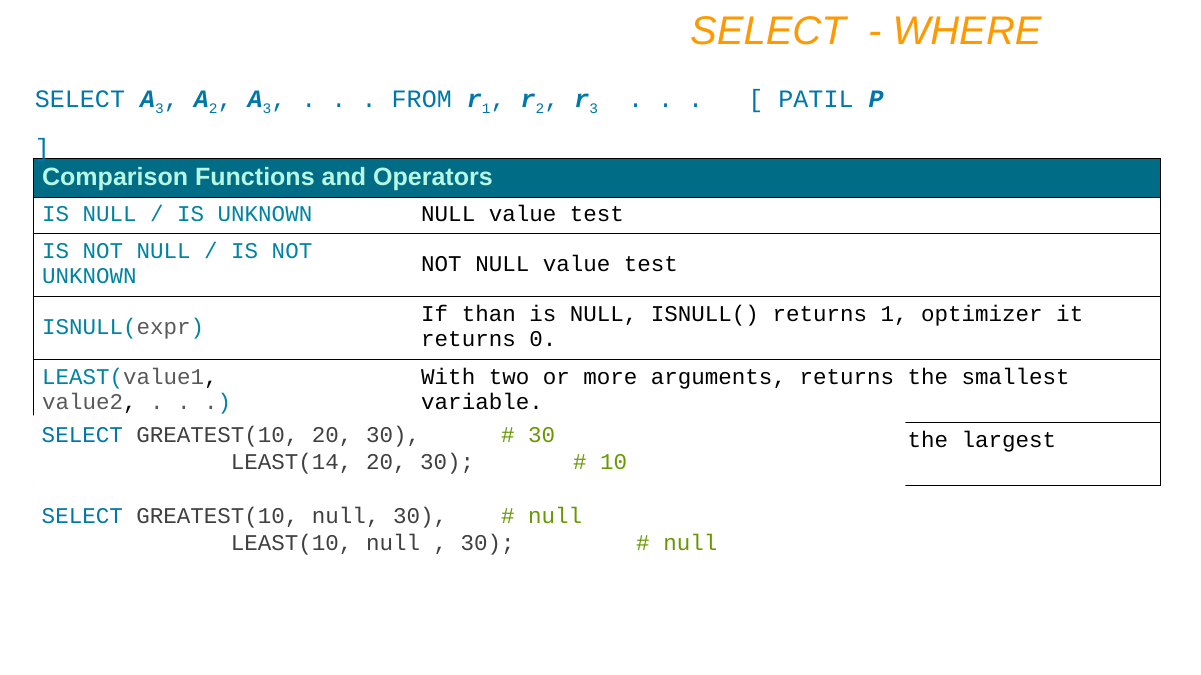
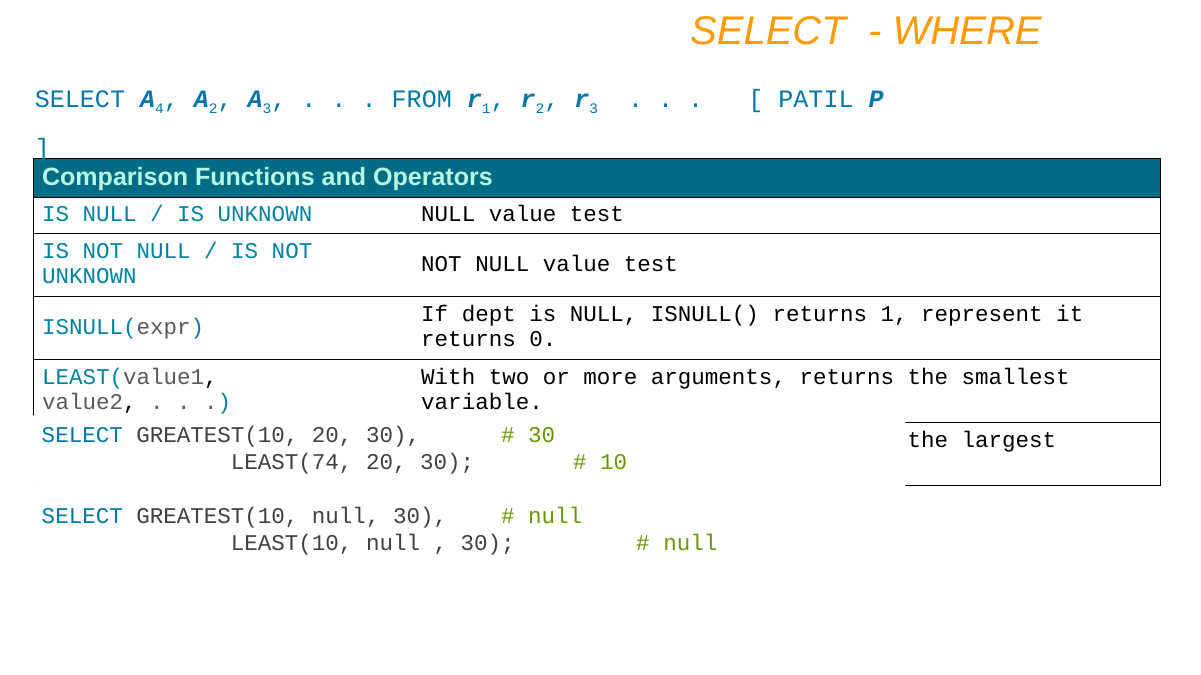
3 at (159, 109): 3 -> 4
than: than -> dept
optimizer: optimizer -> represent
LEAST(14: LEAST(14 -> LEAST(74
